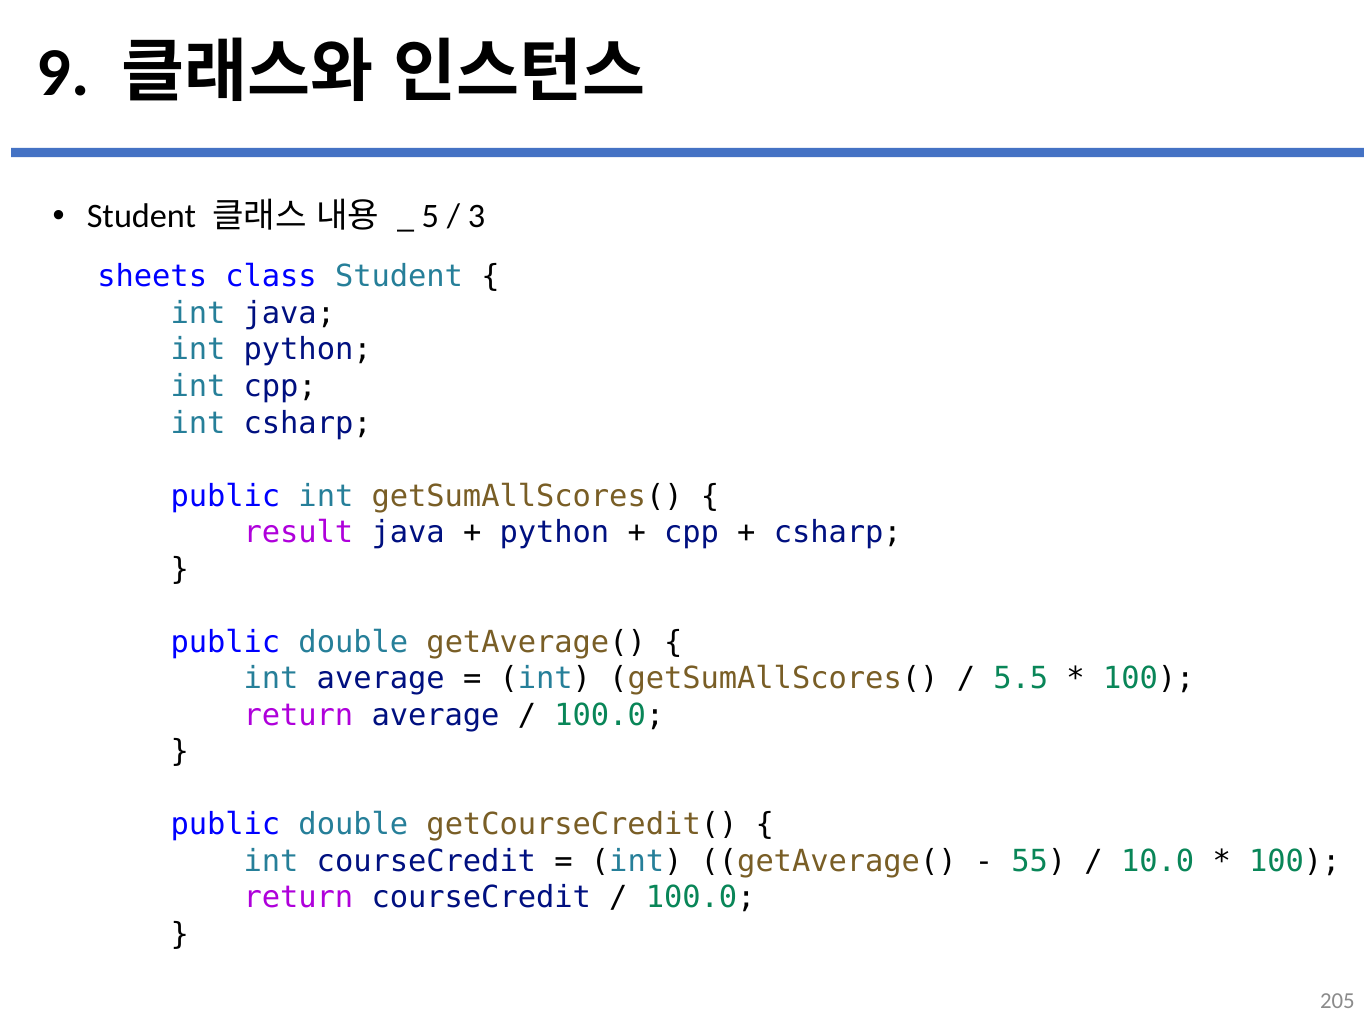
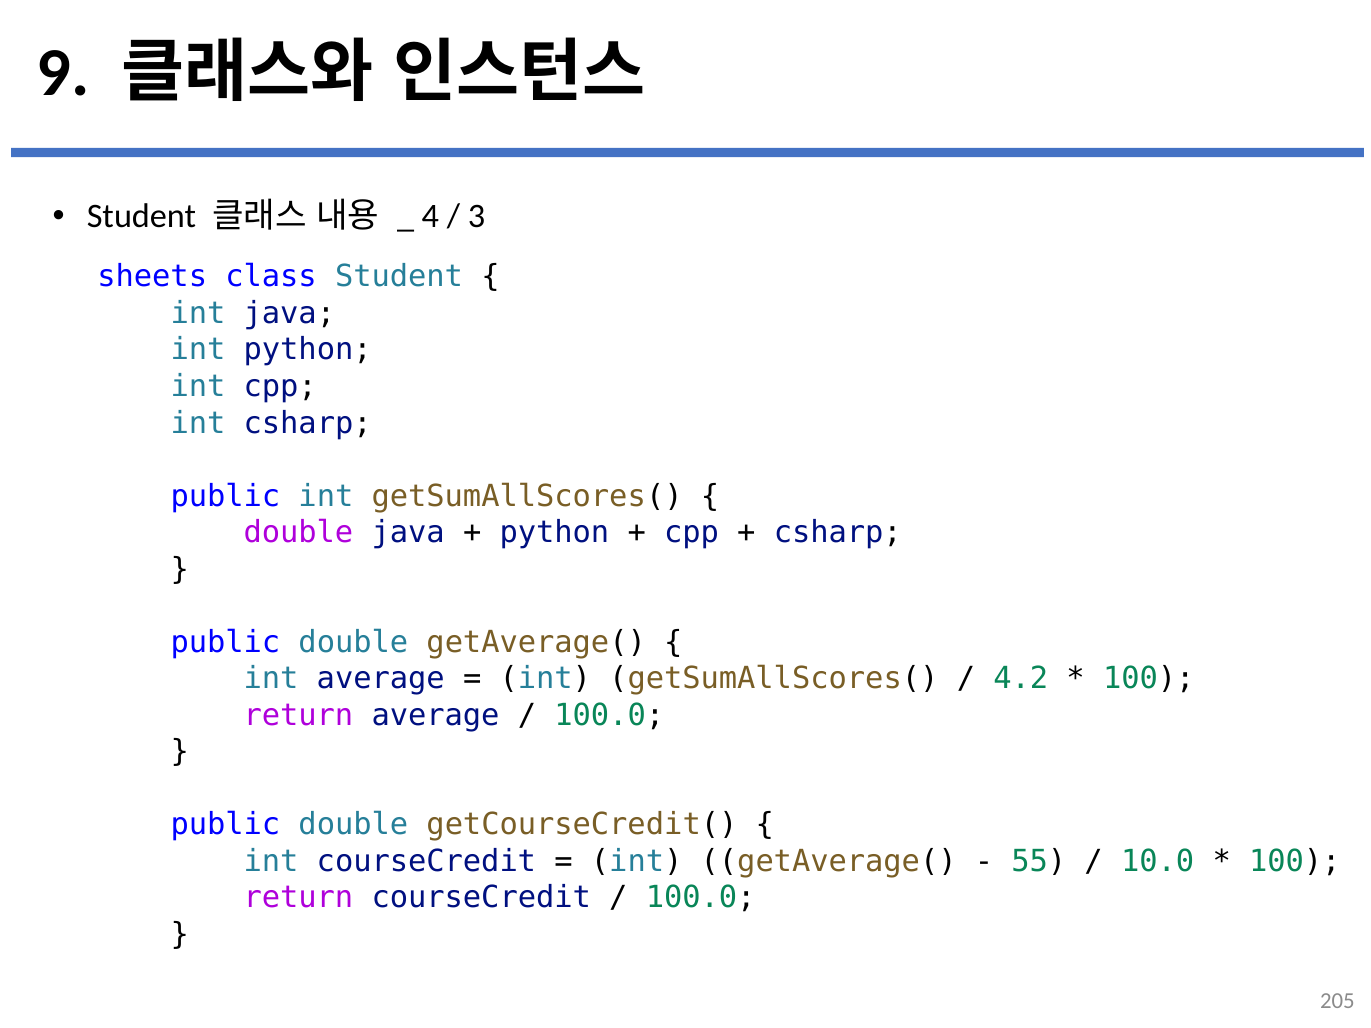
5: 5 -> 4
result at (298, 533): result -> double
5.5: 5.5 -> 4.2
